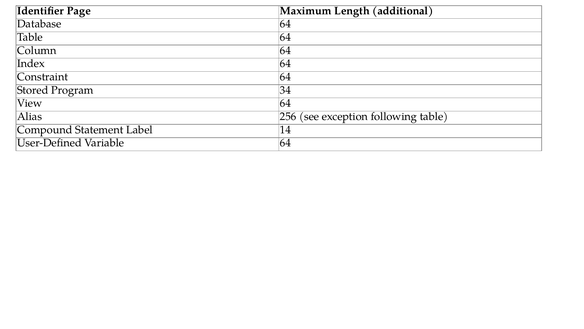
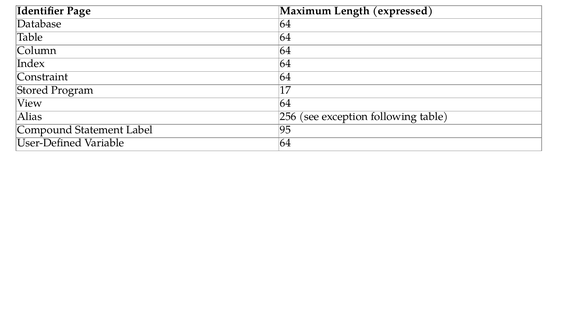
additional: additional -> expressed
34: 34 -> 17
14: 14 -> 95
